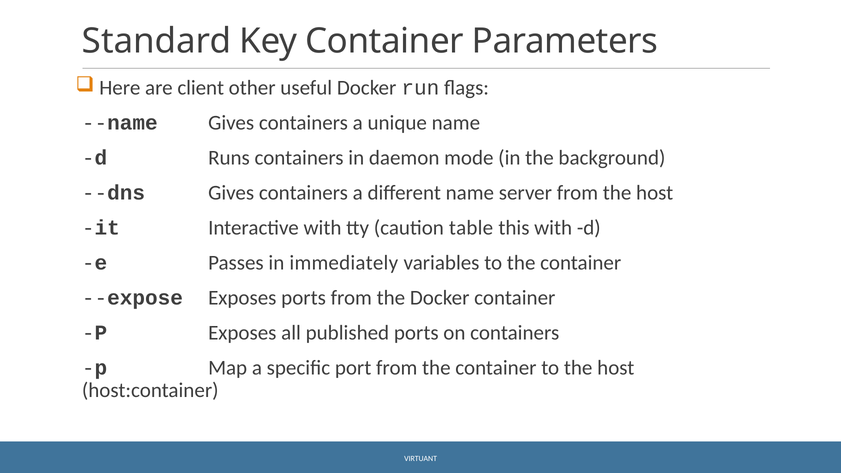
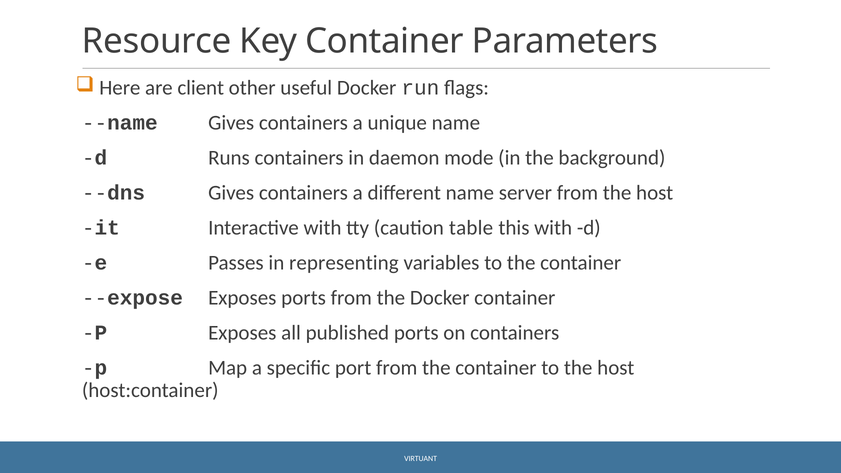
Standard: Standard -> Resource
immediately: immediately -> representing
